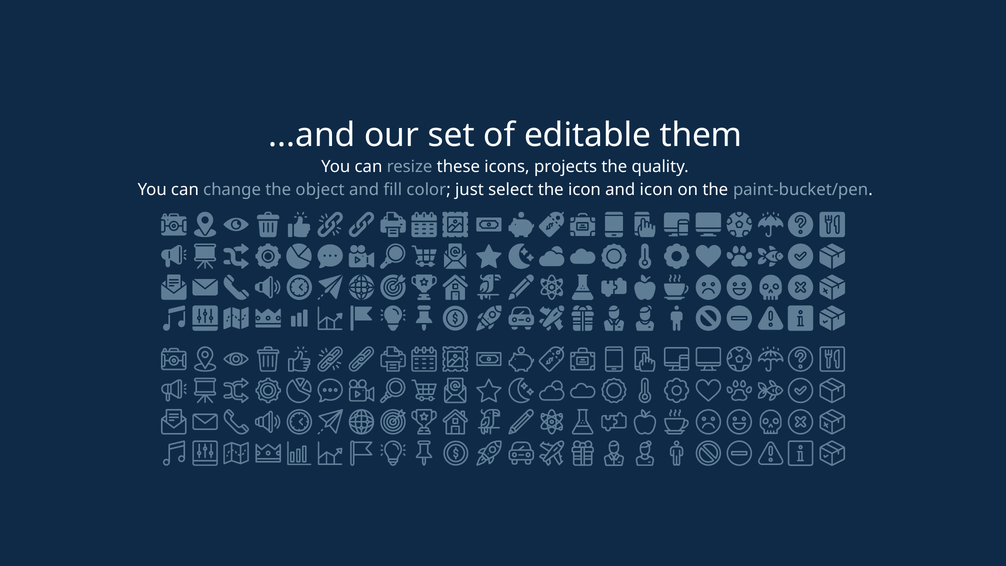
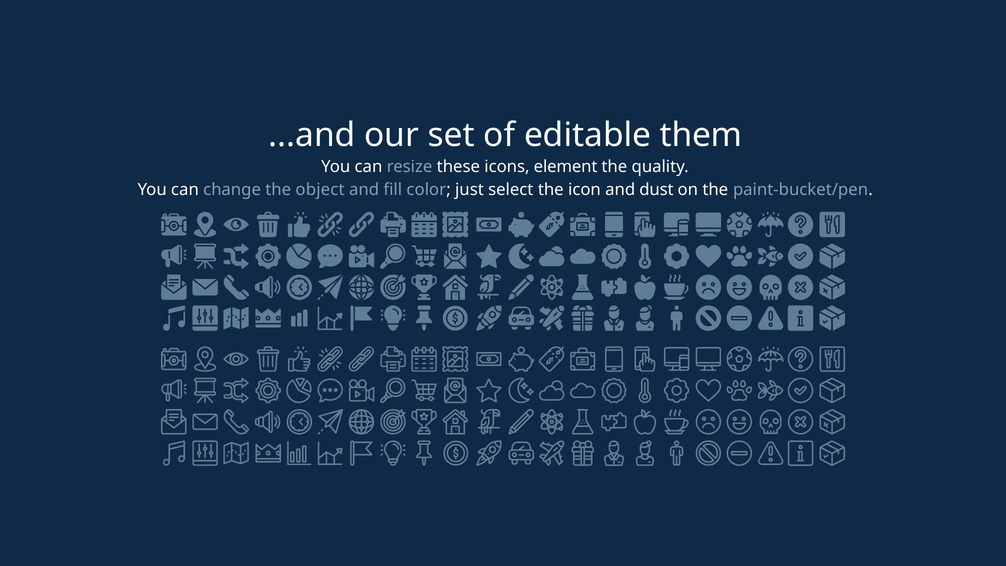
projects: projects -> element
and icon: icon -> dust
